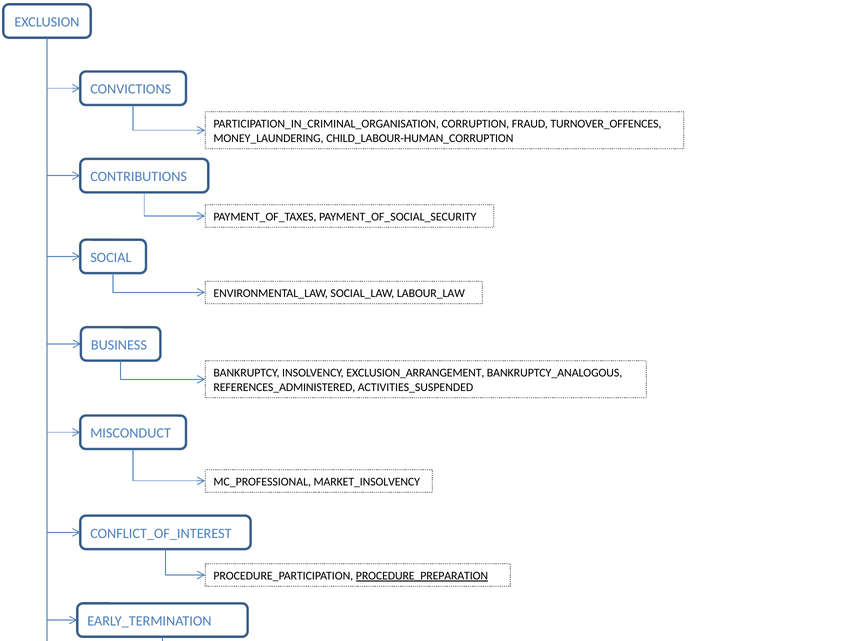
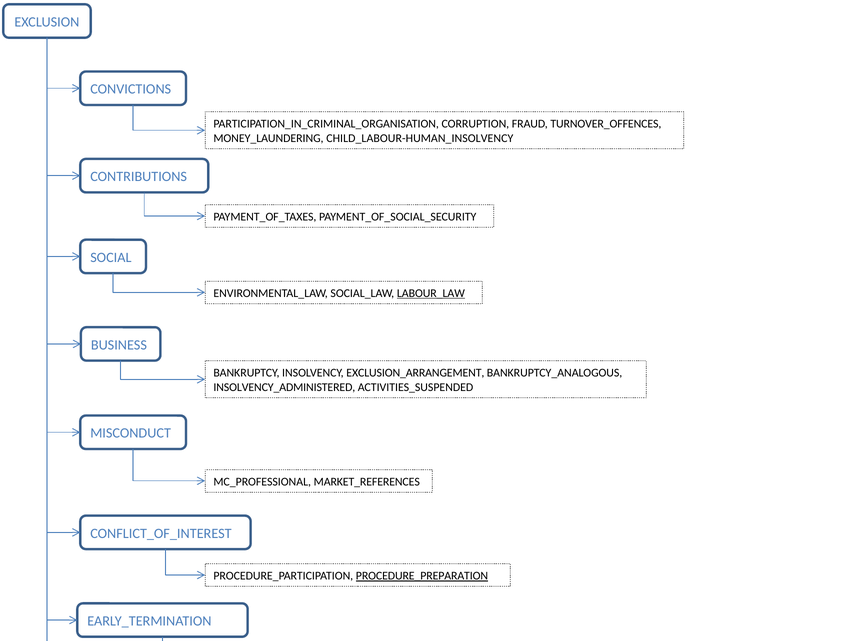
CHILD_LABOUR-HUMAN_CORRUPTION: CHILD_LABOUR-HUMAN_CORRUPTION -> CHILD_LABOUR-HUMAN_INSOLVENCY
LABOUR_LAW underline: none -> present
REFERENCES_ADMINISTERED: REFERENCES_ADMINISTERED -> INSOLVENCY_ADMINISTERED
MARKET_INSOLVENCY: MARKET_INSOLVENCY -> MARKET_REFERENCES
